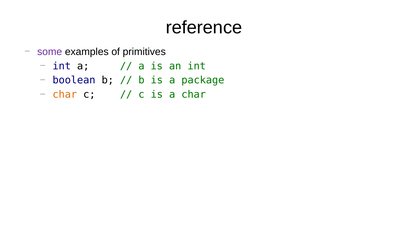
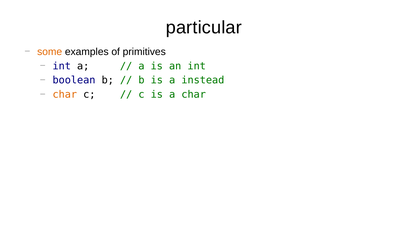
reference: reference -> particular
some colour: purple -> orange
package: package -> instead
